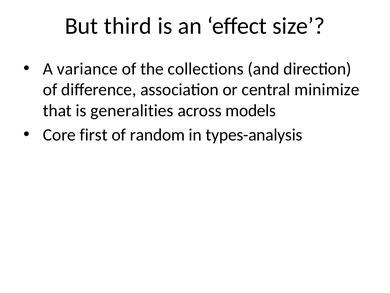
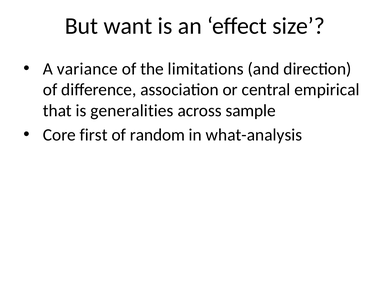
third: third -> want
collections: collections -> limitations
minimize: minimize -> empirical
models: models -> sample
types-analysis: types-analysis -> what-analysis
